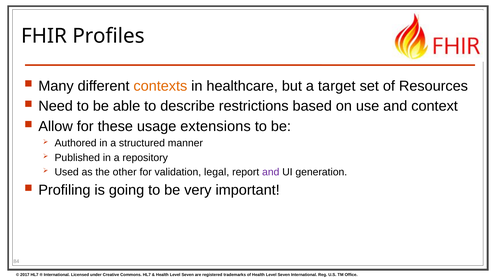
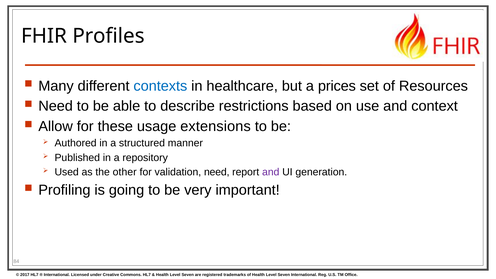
contexts colour: orange -> blue
target: target -> prices
validation legal: legal -> need
